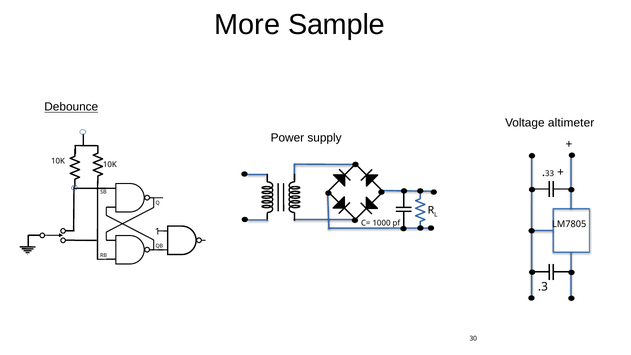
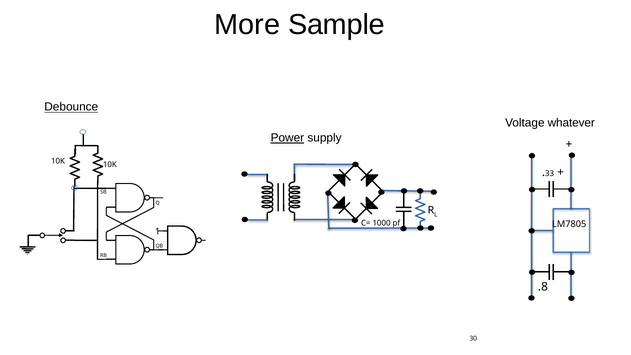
altimeter: altimeter -> whatever
Power underline: none -> present
.3: .3 -> .8
